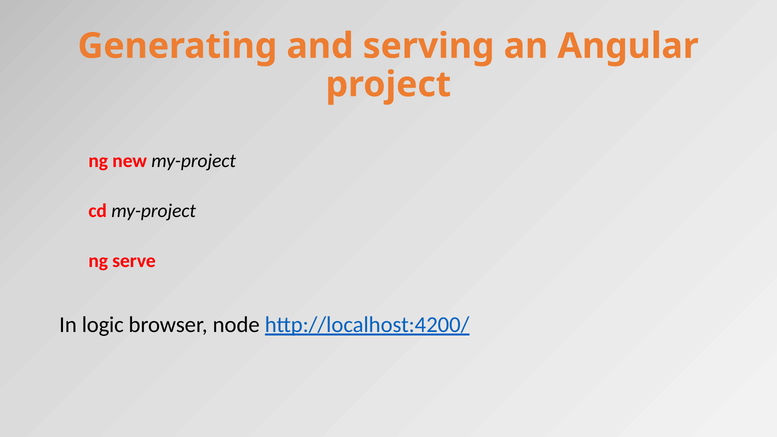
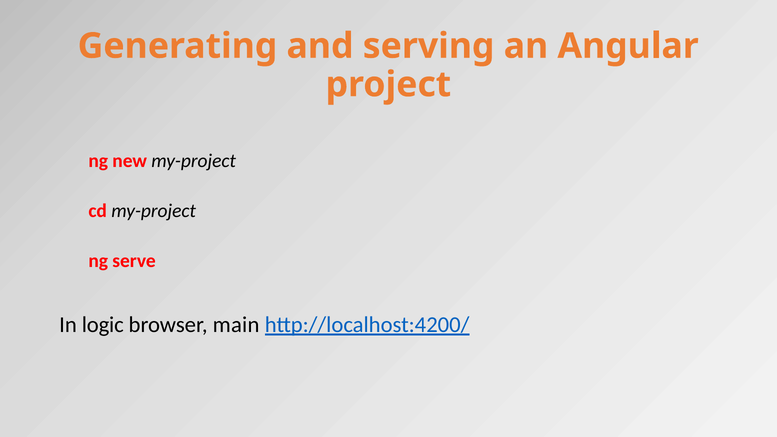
node: node -> main
